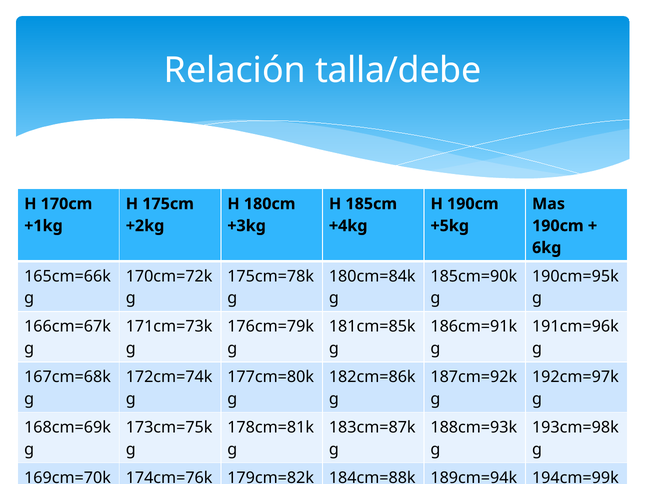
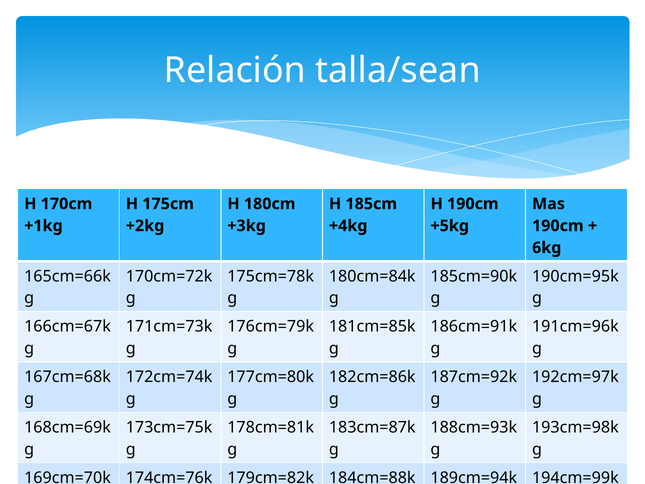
talla/debe: talla/debe -> talla/sean
